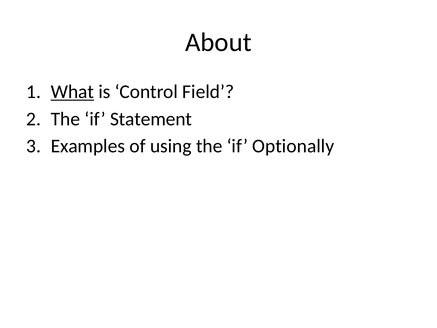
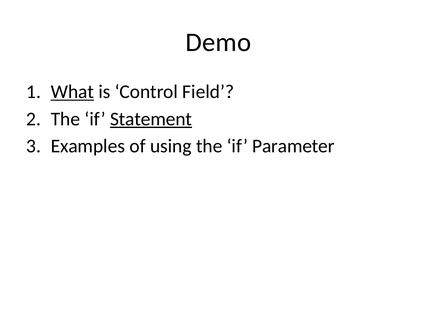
About: About -> Demo
Statement underline: none -> present
Optionally: Optionally -> Parameter
